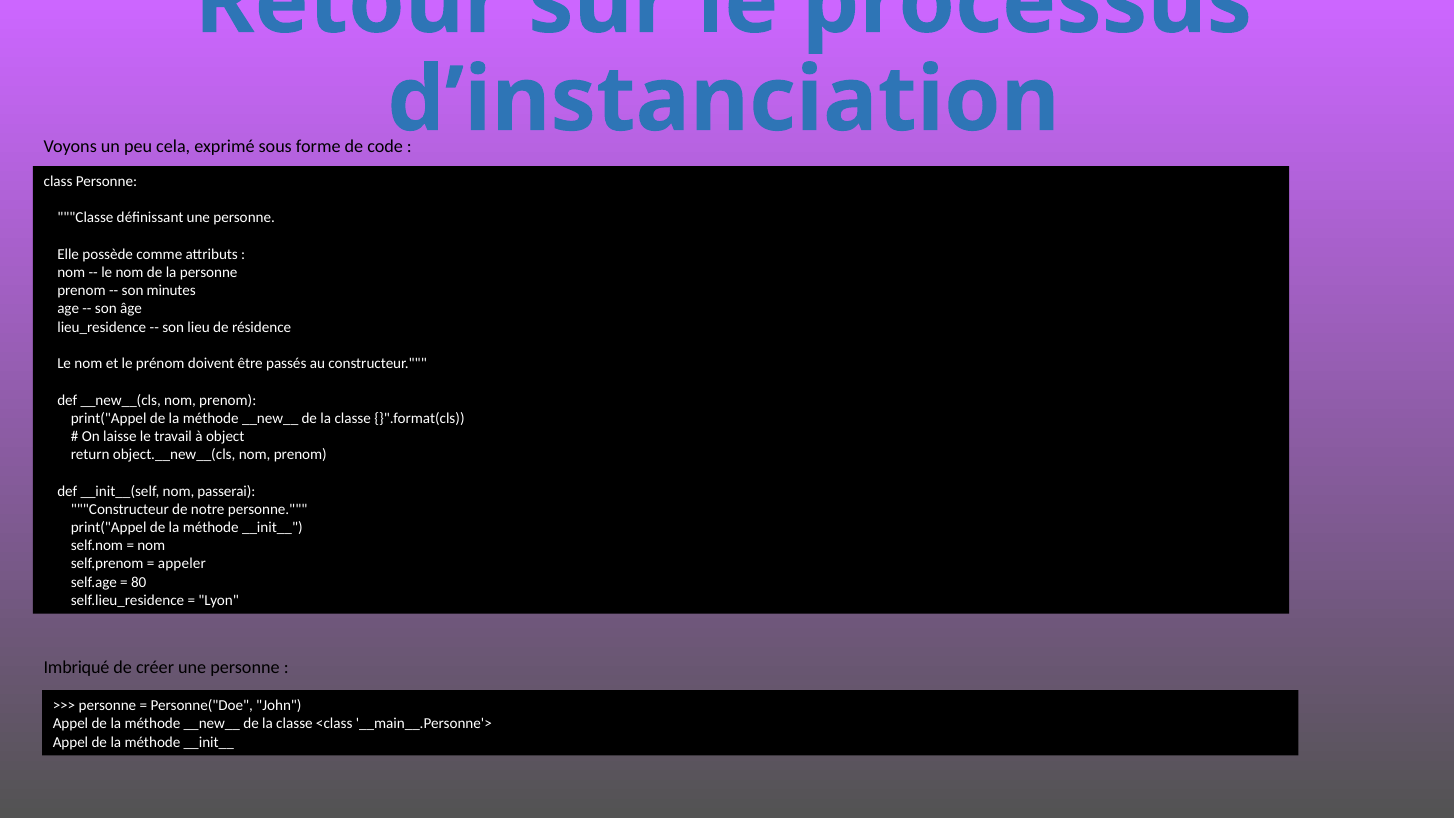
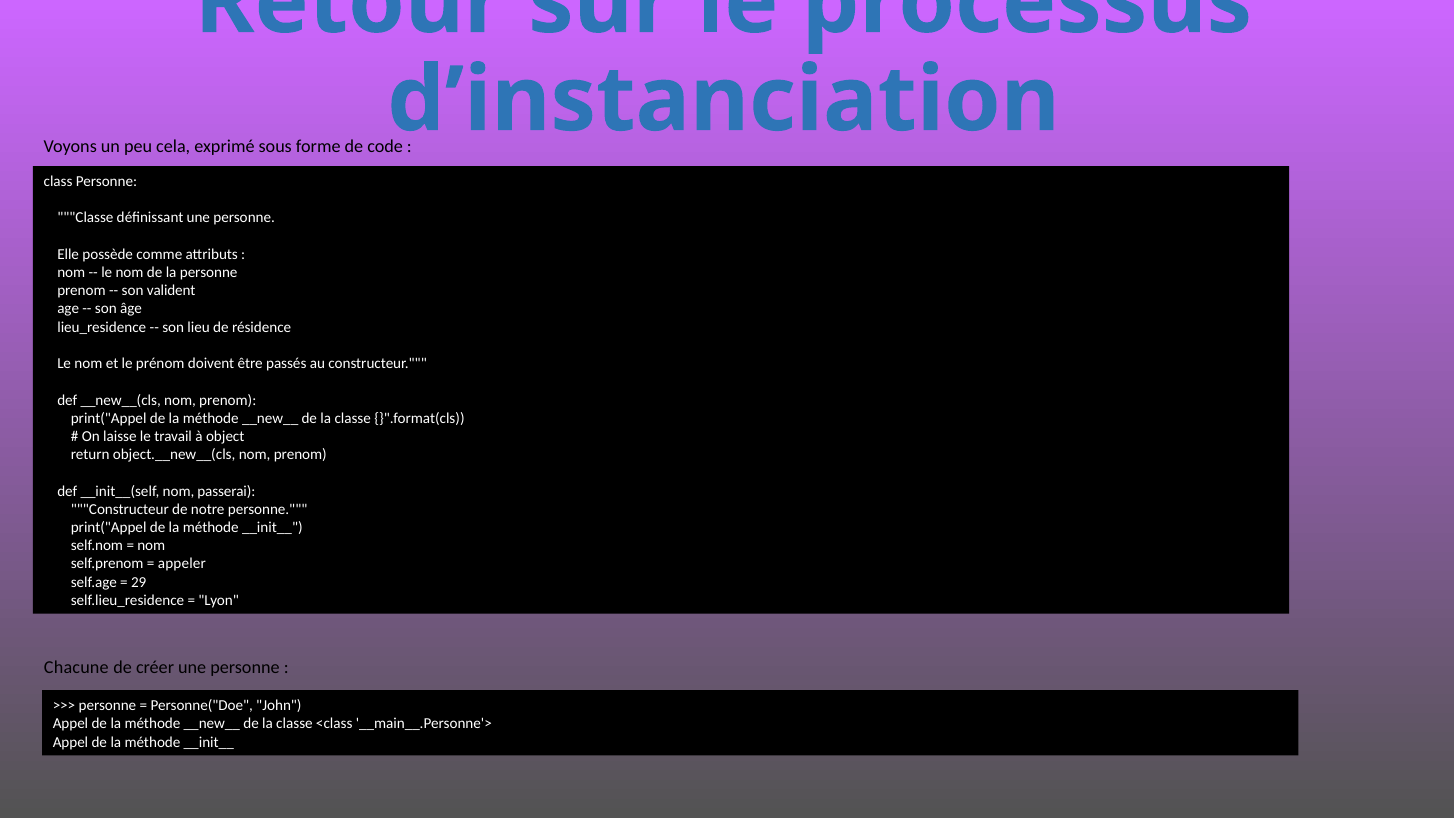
minutes: minutes -> valident
80: 80 -> 29
Imbriqué: Imbriqué -> Chacune
